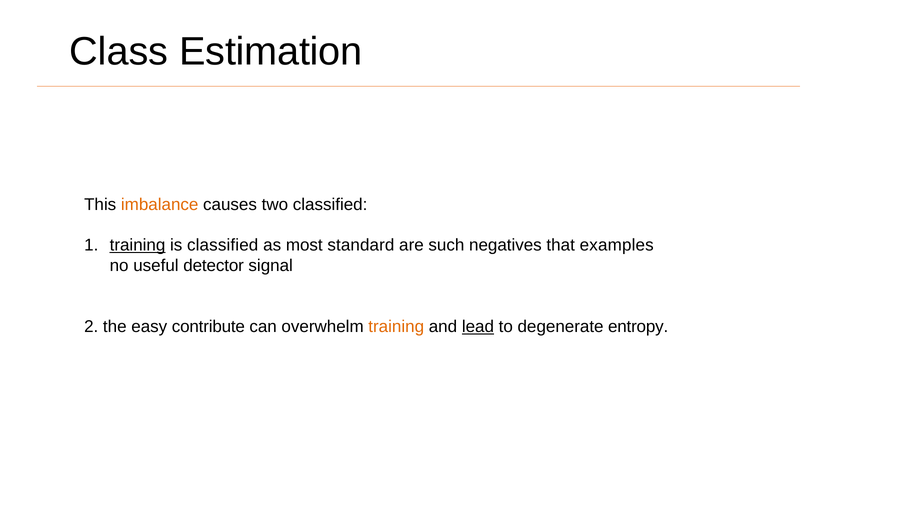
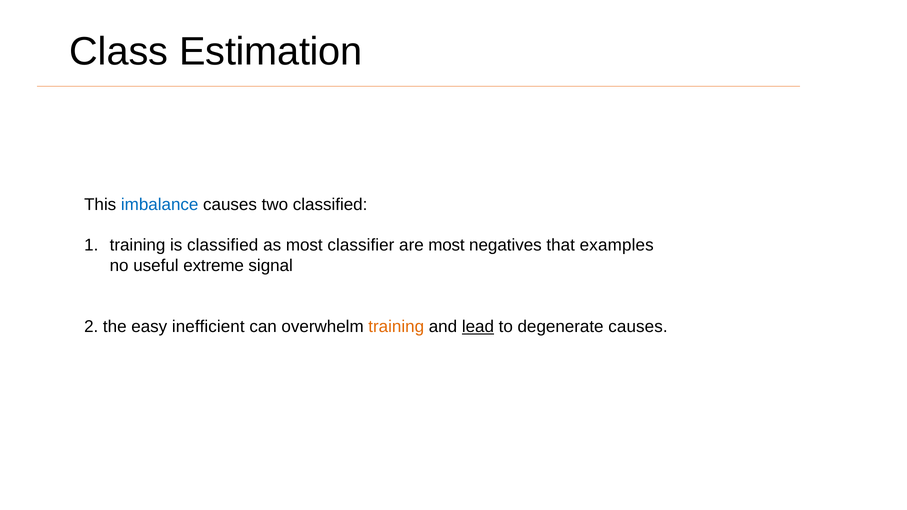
imbalance colour: orange -> blue
training at (138, 245) underline: present -> none
standard: standard -> classifier
are such: such -> most
detector: detector -> extreme
contribute: contribute -> inefficient
degenerate entropy: entropy -> causes
